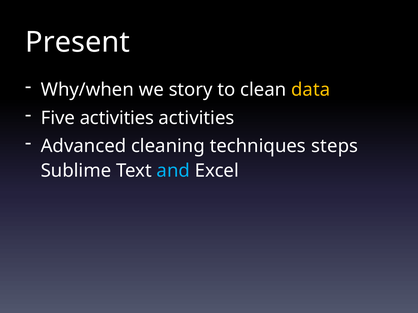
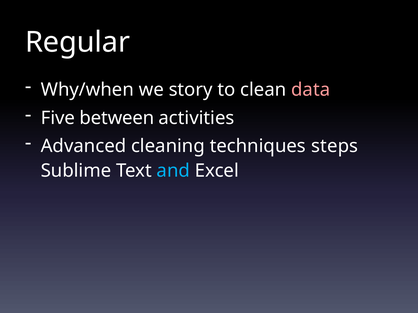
Present: Present -> Regular
data colour: yellow -> pink
Five activities: activities -> between
